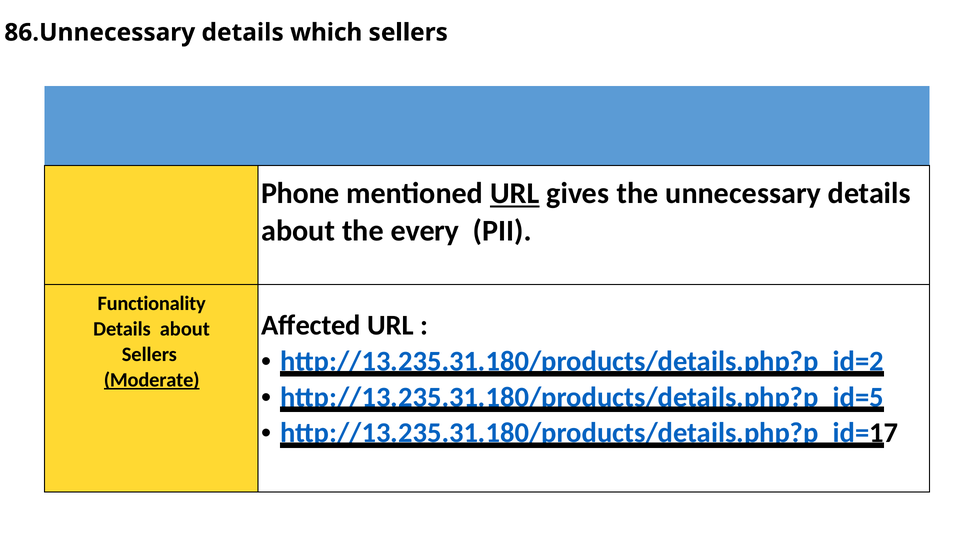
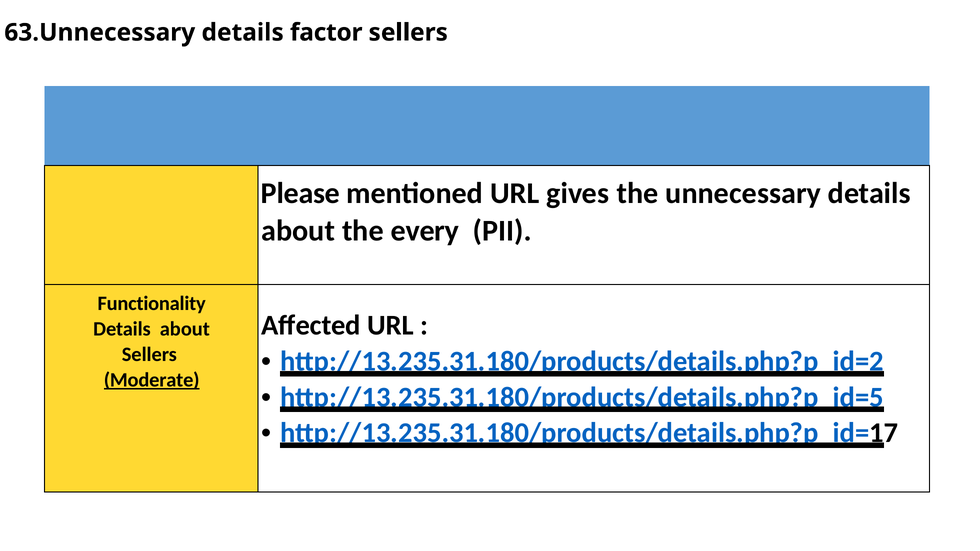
86.Unnecessary: 86.Unnecessary -> 63.Unnecessary
which: which -> factor
Phone: Phone -> Please
URL at (515, 194) underline: present -> none
